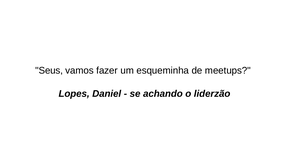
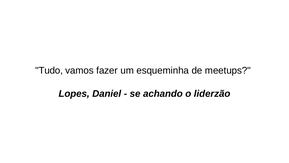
Seus: Seus -> Tudo
